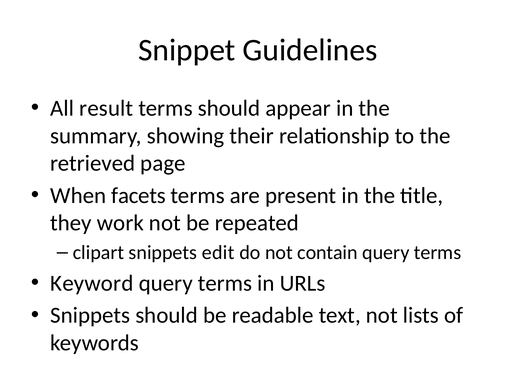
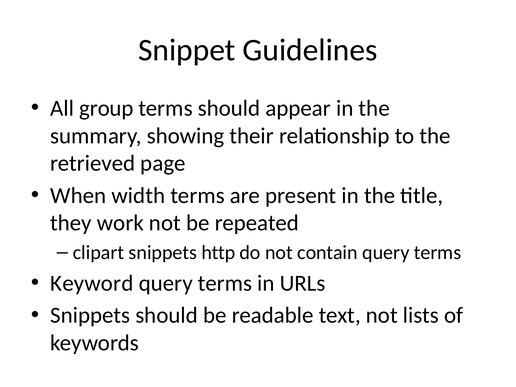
result: result -> group
facets: facets -> width
edit: edit -> http
